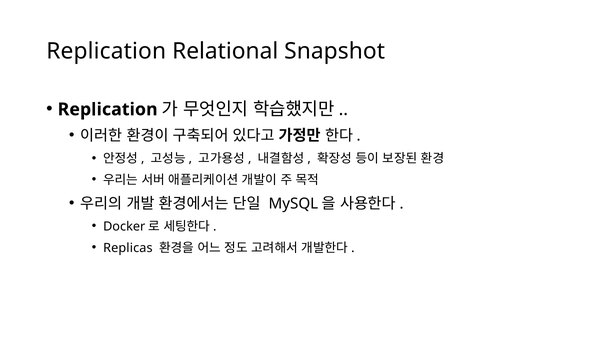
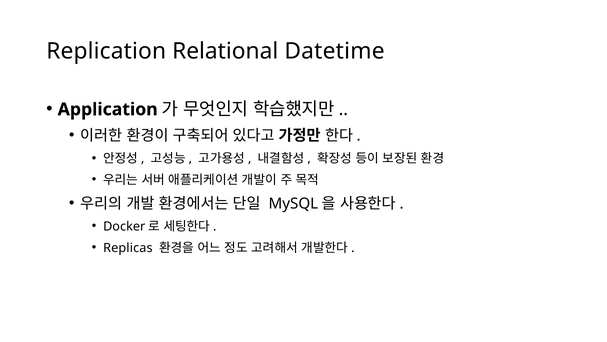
Snapshot: Snapshot -> Datetime
Replication at (108, 109): Replication -> Application
